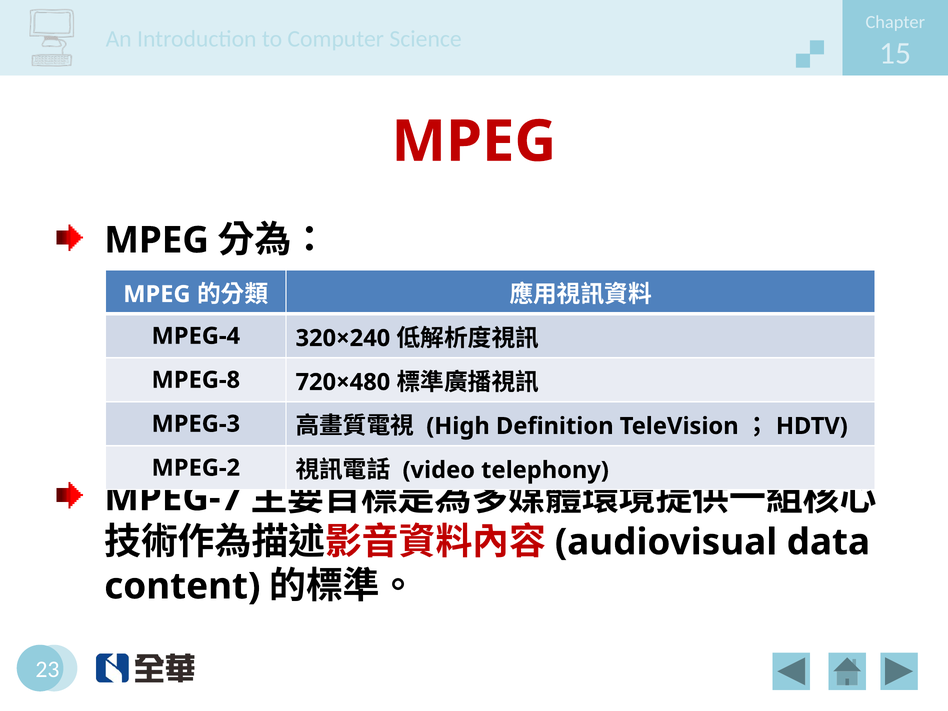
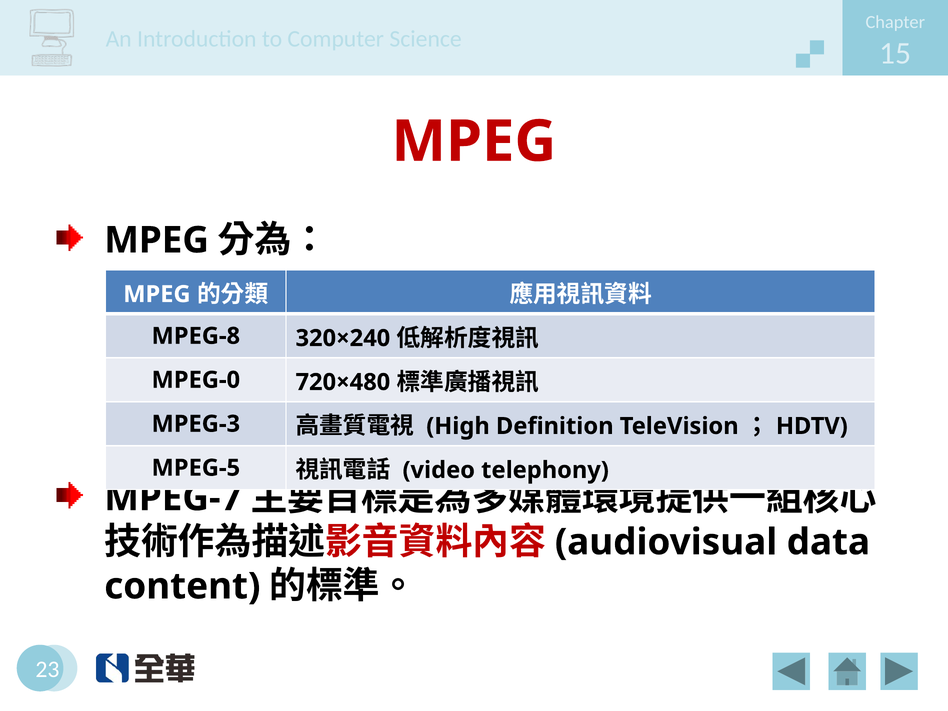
MPEG-4: MPEG-4 -> MPEG-8
MPEG-8: MPEG-8 -> MPEG-0
MPEG-2: MPEG-2 -> MPEG-5
